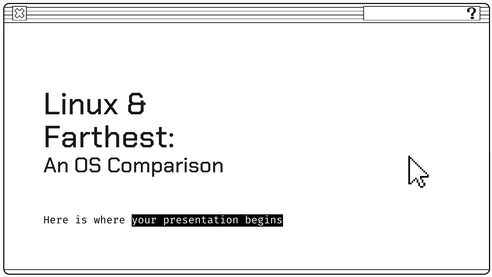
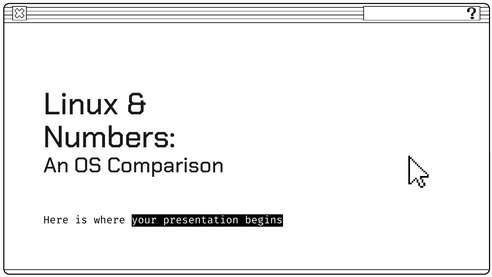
Farthest: Farthest -> Numbers
